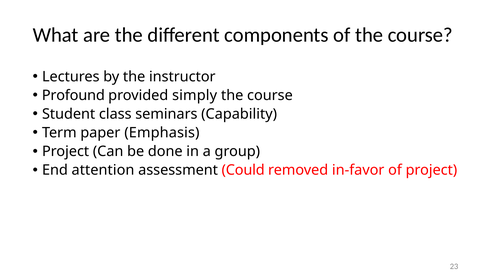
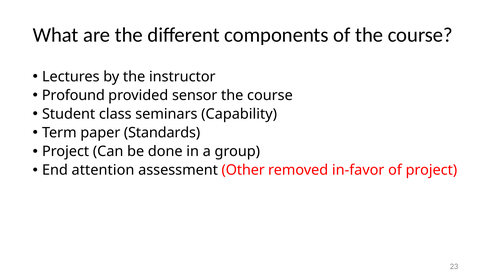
simply: simply -> sensor
Emphasis: Emphasis -> Standards
Could: Could -> Other
